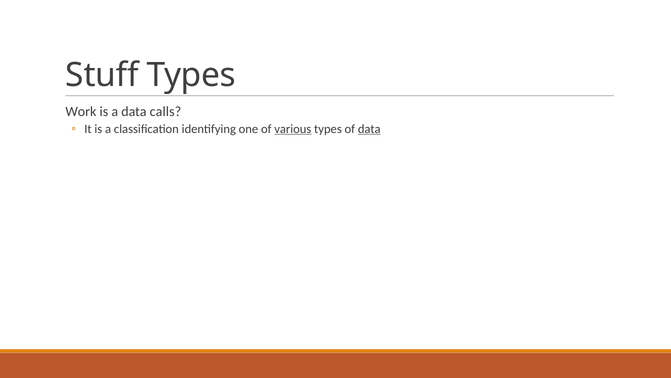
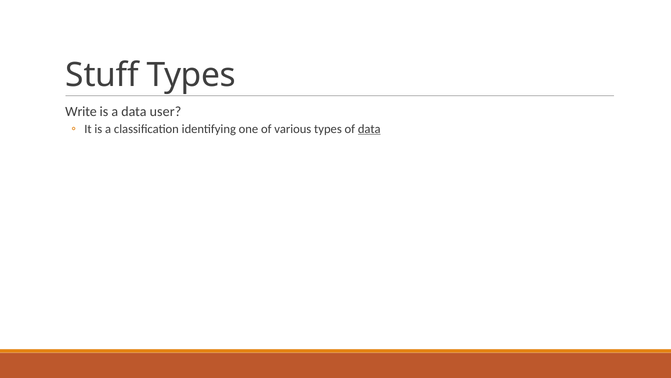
Work: Work -> Write
calls: calls -> user
various underline: present -> none
